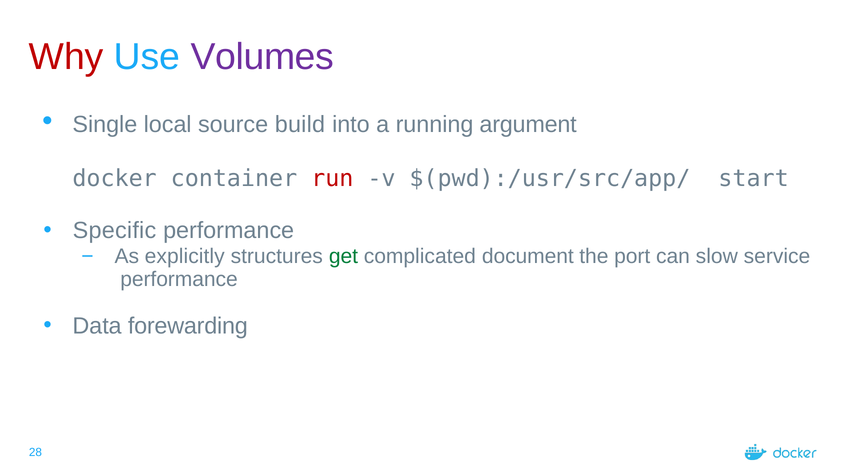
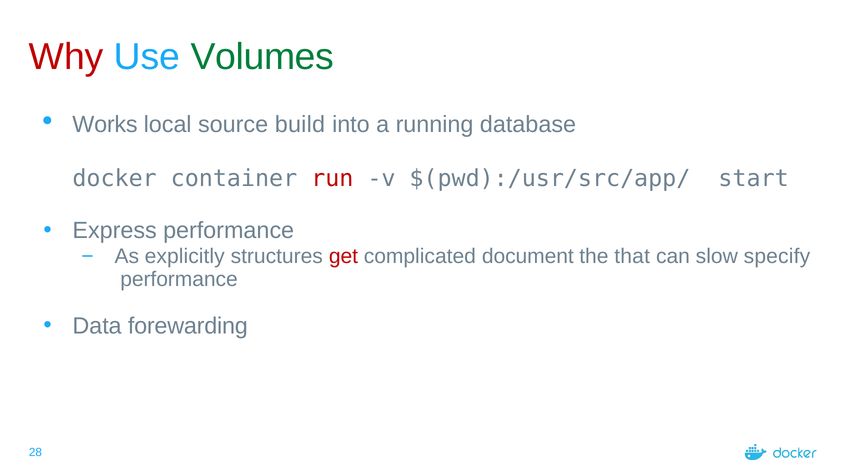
Volumes colour: purple -> green
Single: Single -> Works
argument: argument -> database
Specific: Specific -> Express
get colour: green -> red
port: port -> that
service: service -> specify
